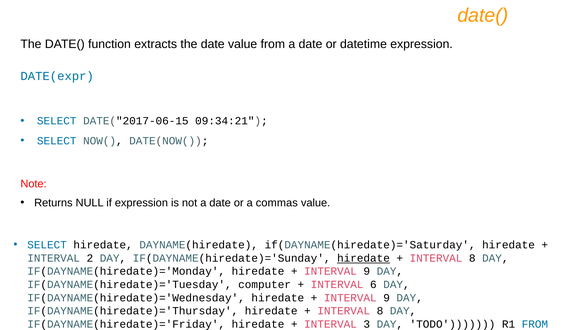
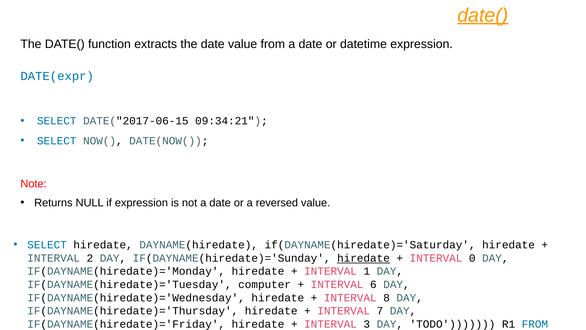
date( at (483, 15) underline: none -> present
commas: commas -> reversed
8 at (472, 258): 8 -> 0
9 at (367, 271): 9 -> 1
9 at (387, 297): 9 -> 8
8 at (380, 311): 8 -> 7
